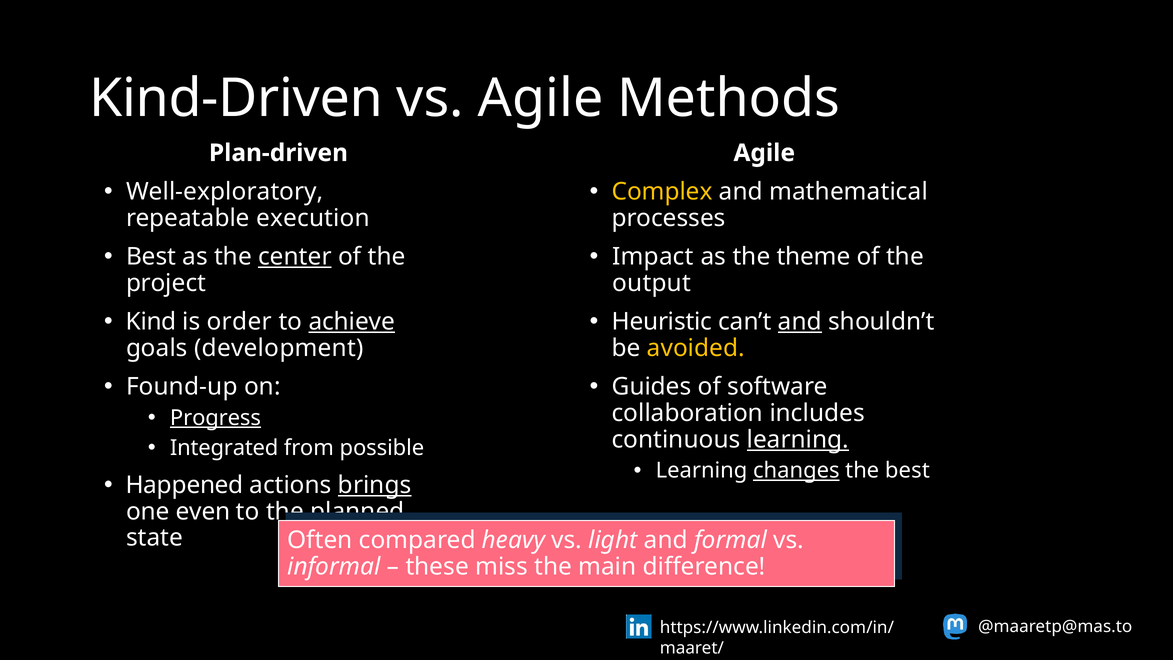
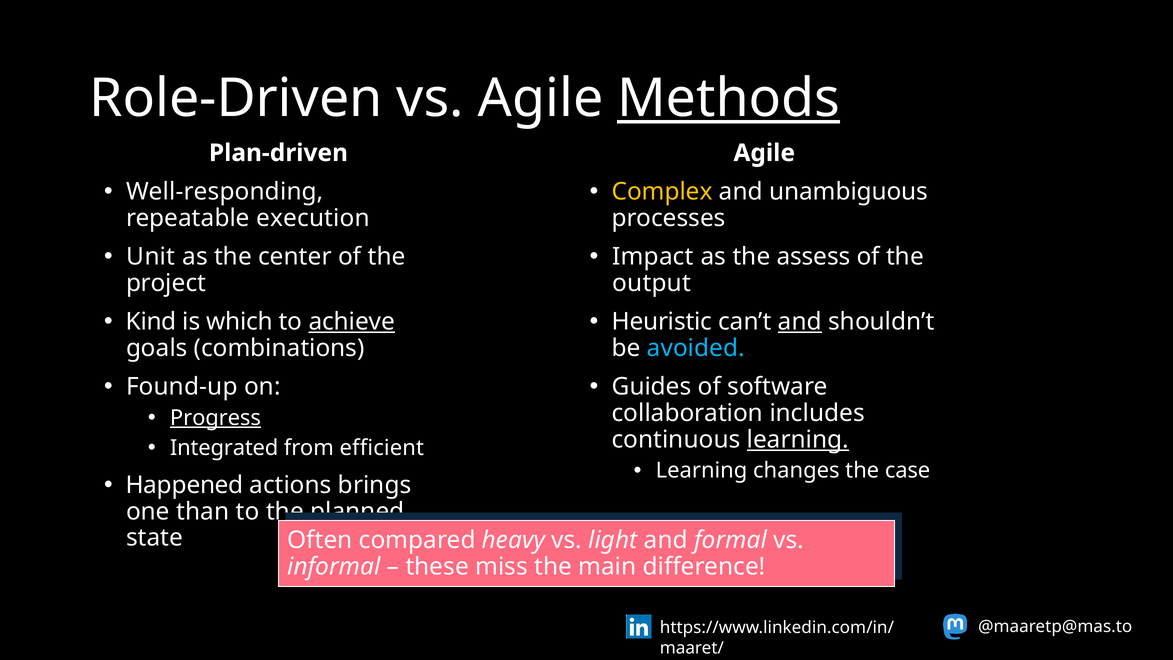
Kind-Driven: Kind-Driven -> Role-Driven
Methods underline: none -> present
Well-exploratory: Well-exploratory -> Well-responding
mathematical: mathematical -> unambiguous
Best at (151, 257): Best -> Unit
center underline: present -> none
theme: theme -> assess
order: order -> which
development: development -> combinations
avoided colour: yellow -> light blue
possible: possible -> efficient
changes underline: present -> none
the best: best -> case
brings underline: present -> none
even: even -> than
